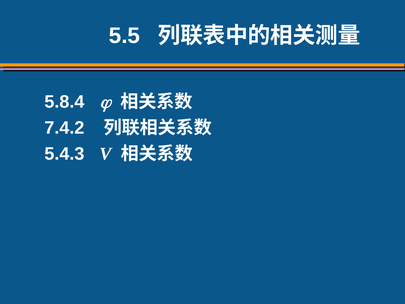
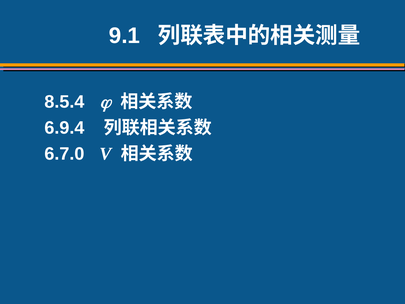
5.5: 5.5 -> 9.1
5.8.4: 5.8.4 -> 8.5.4
7.4.2: 7.4.2 -> 6.9.4
5.4.3: 5.4.3 -> 6.7.0
